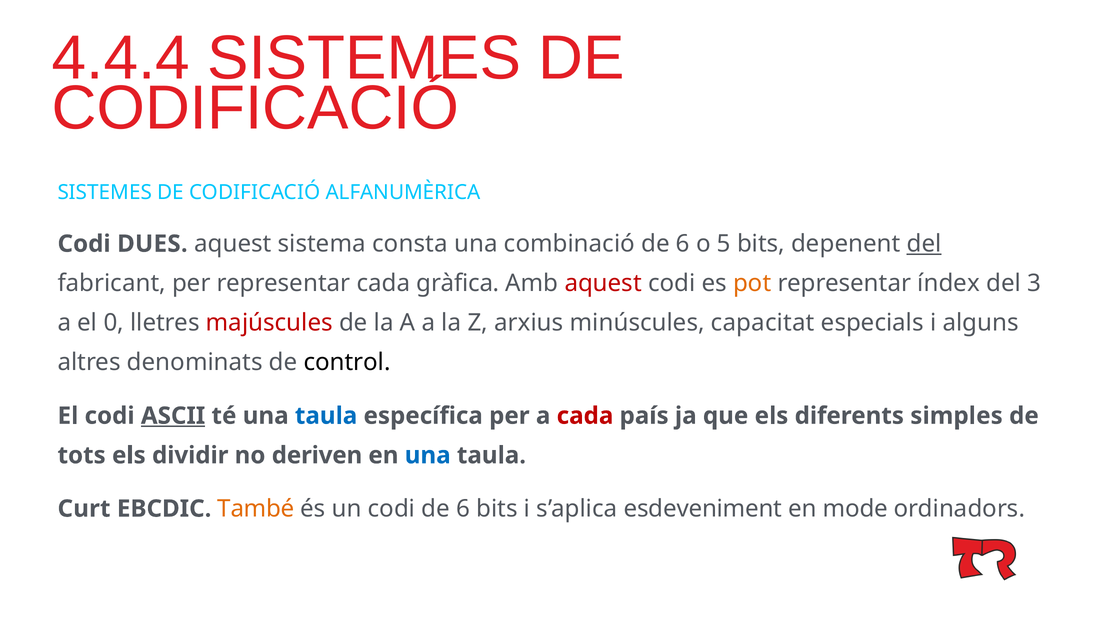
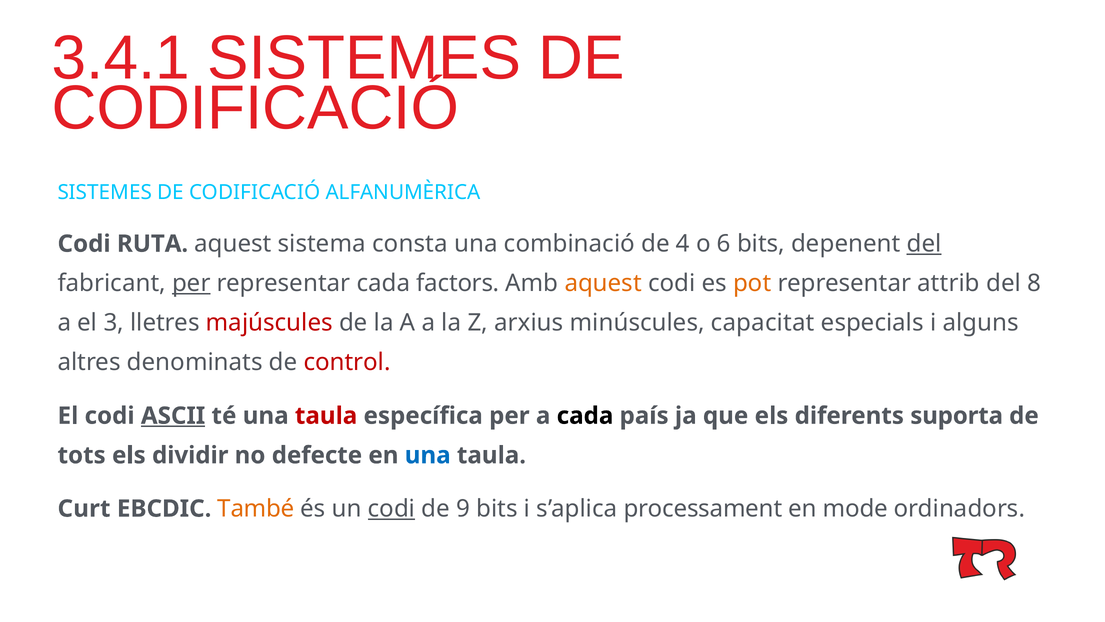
4.4.4: 4.4.4 -> 3.4.1
DUES: DUES -> RUTA
combinació de 6: 6 -> 4
5: 5 -> 6
per at (191, 283) underline: none -> present
gràfica: gràfica -> factors
aquest at (603, 283) colour: red -> orange
índex: índex -> attrib
3: 3 -> 8
0: 0 -> 3
control colour: black -> red
taula at (326, 416) colour: blue -> red
cada at (585, 416) colour: red -> black
simples: simples -> suporta
deriven: deriven -> defecte
codi at (391, 508) underline: none -> present
6 at (463, 508): 6 -> 9
esdeveniment: esdeveniment -> processament
